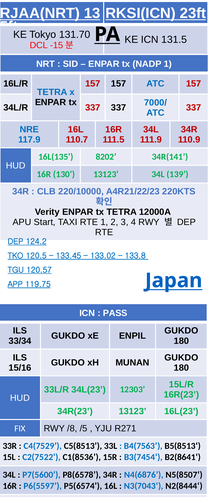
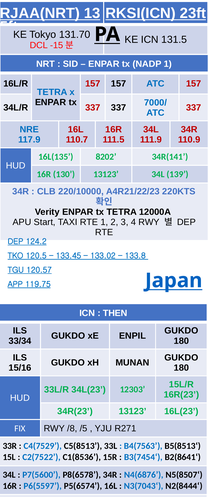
PASS: PASS -> THEN
